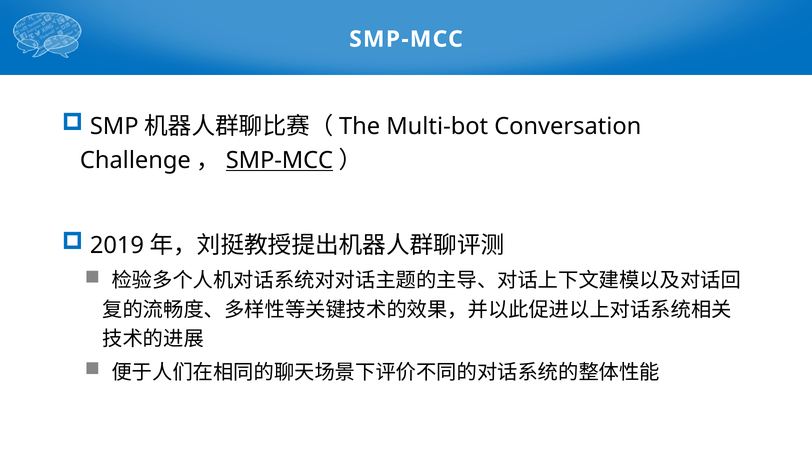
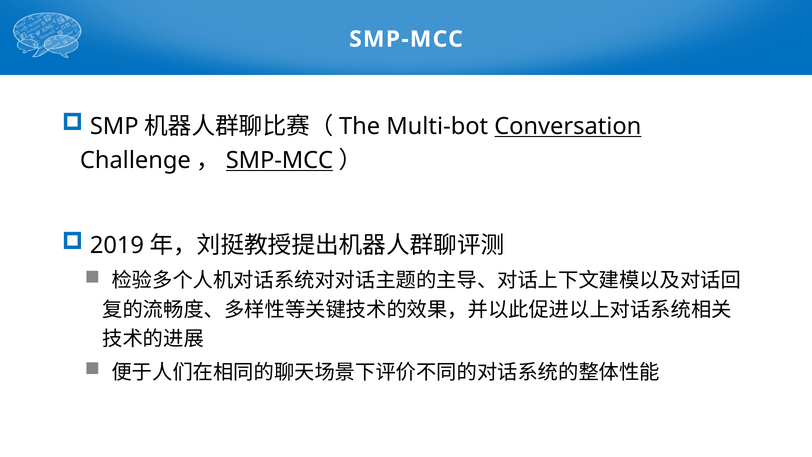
Conversation underline: none -> present
